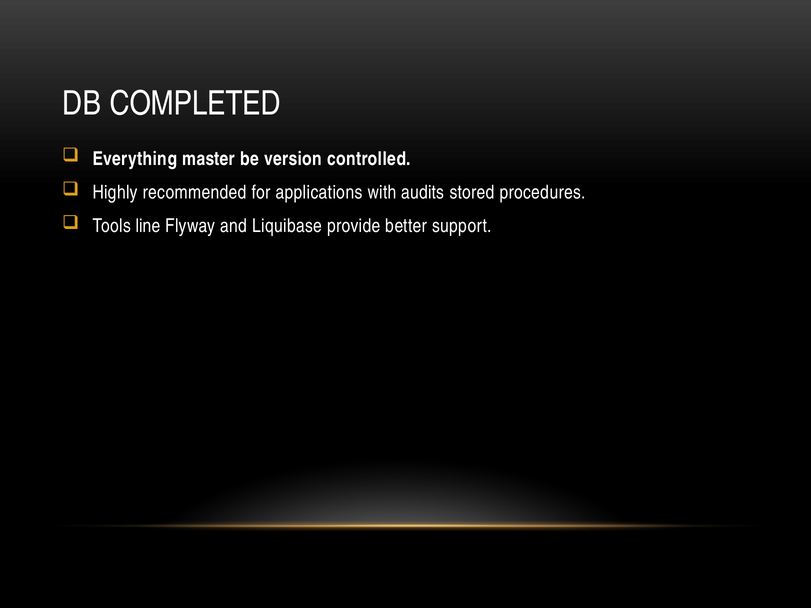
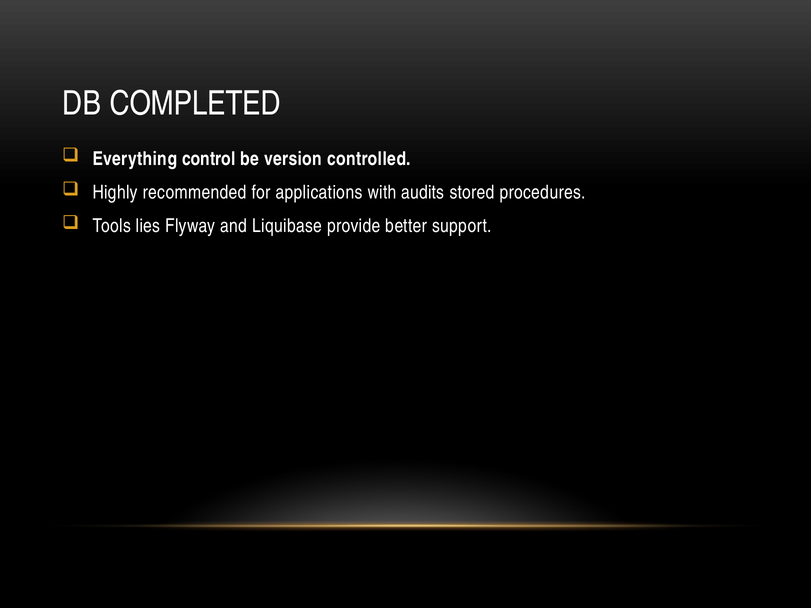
master: master -> control
line: line -> lies
